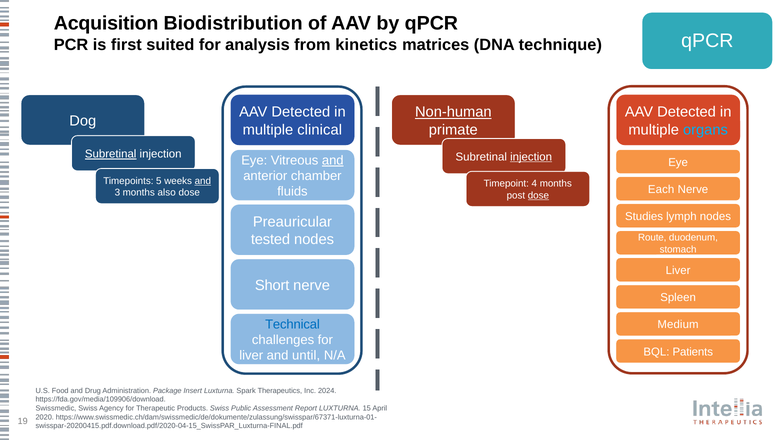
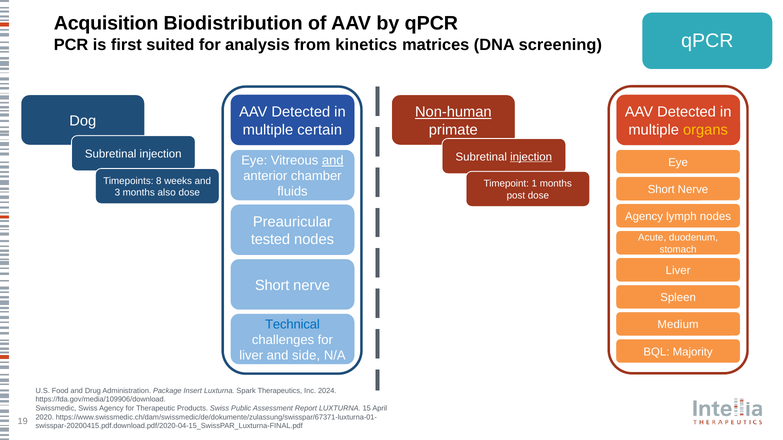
technique: technique -> screening
clinical: clinical -> certain
organs colour: light blue -> yellow
Subretinal at (111, 154) underline: present -> none
5: 5 -> 8
and at (203, 181) underline: present -> none
4: 4 -> 1
Each at (661, 190): Each -> Short
dose at (538, 196) underline: present -> none
Studies at (644, 217): Studies -> Agency
Route: Route -> Acute
Patients: Patients -> Majority
until: until -> side
